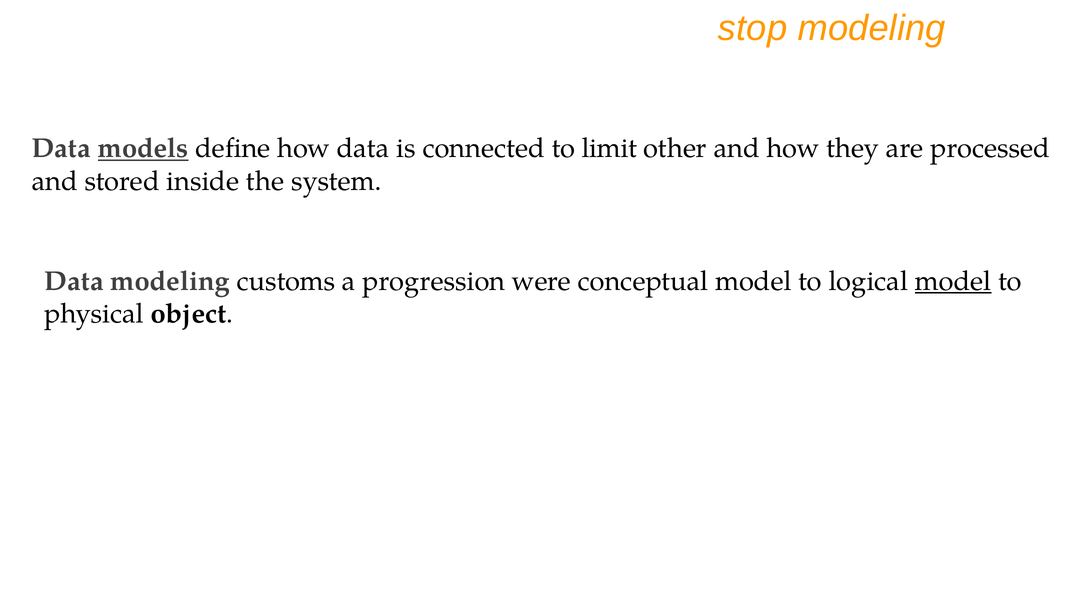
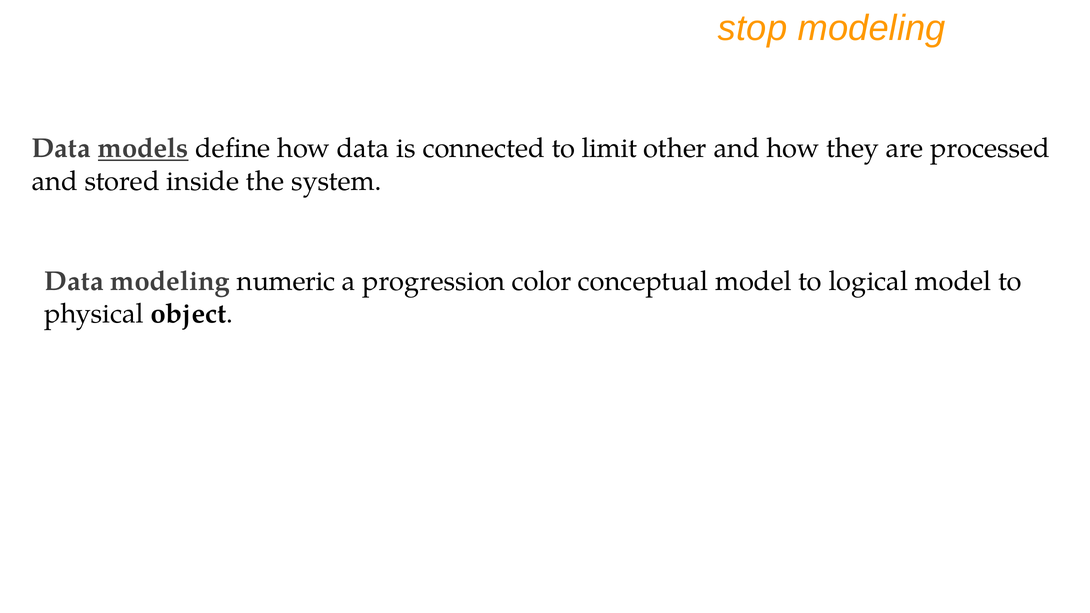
customs: customs -> numeric
were: were -> color
model at (953, 281) underline: present -> none
